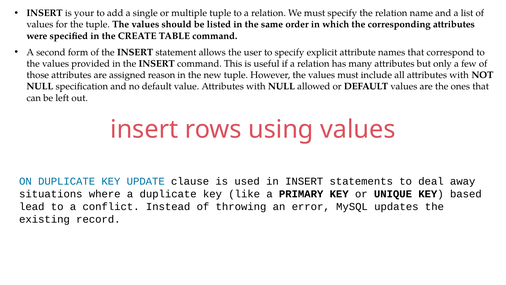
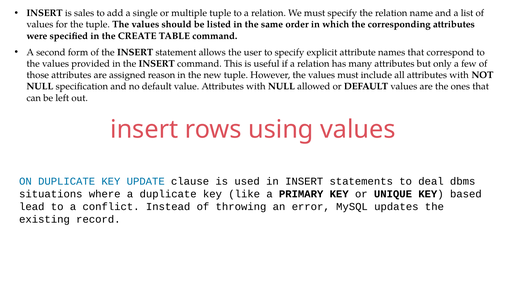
your: your -> sales
away: away -> dbms
